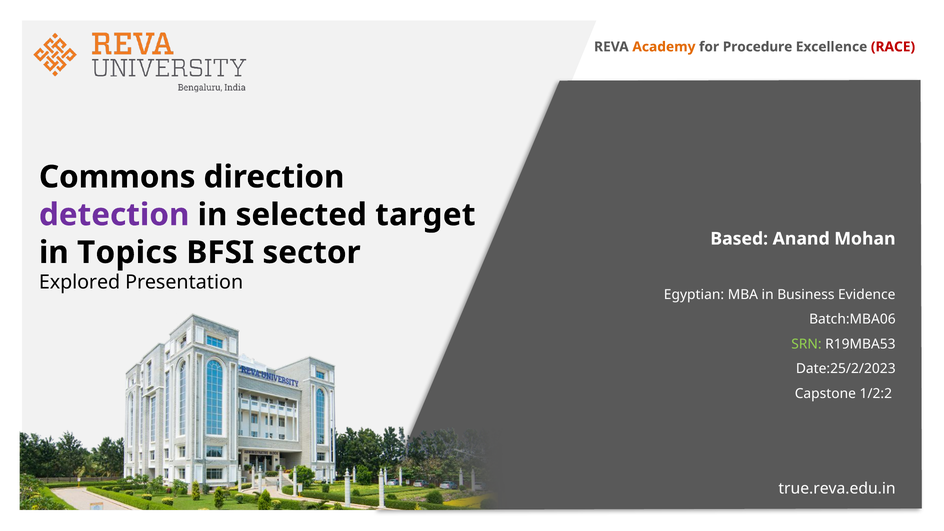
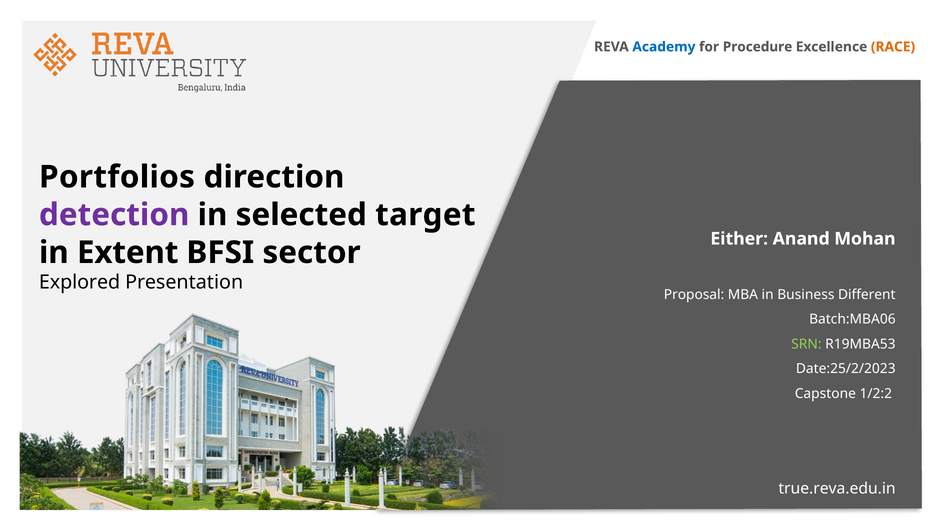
Academy colour: orange -> blue
RACE colour: red -> orange
Commons: Commons -> Portfolios
Based: Based -> Either
Topics: Topics -> Extent
Egyptian: Egyptian -> Proposal
Evidence: Evidence -> Different
